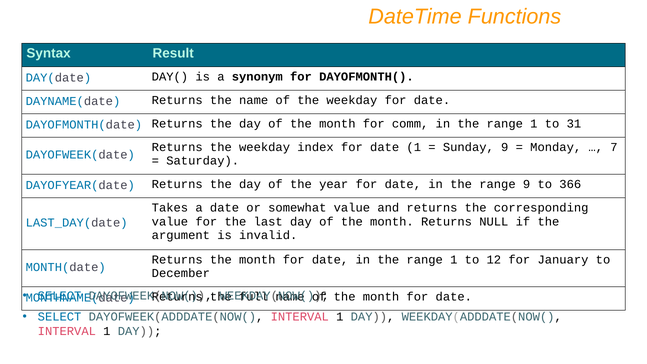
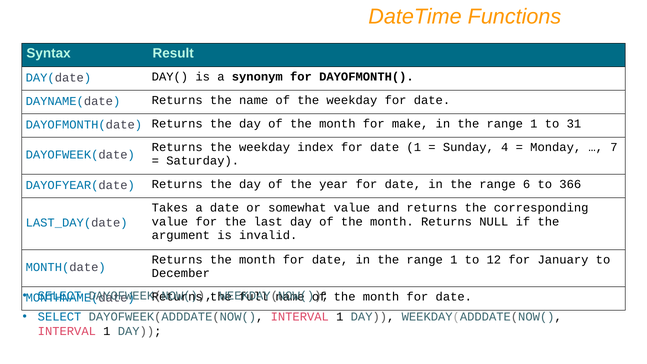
comm: comm -> make
Sunday 9: 9 -> 4
range 9: 9 -> 6
